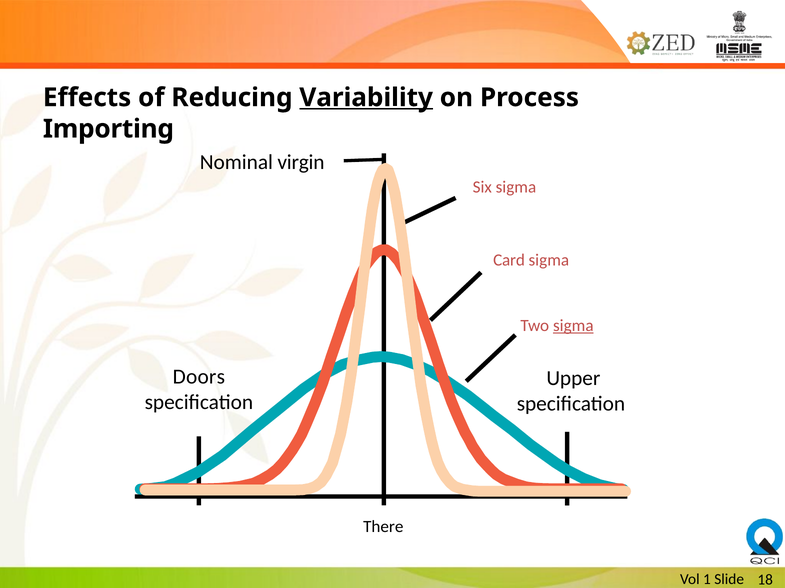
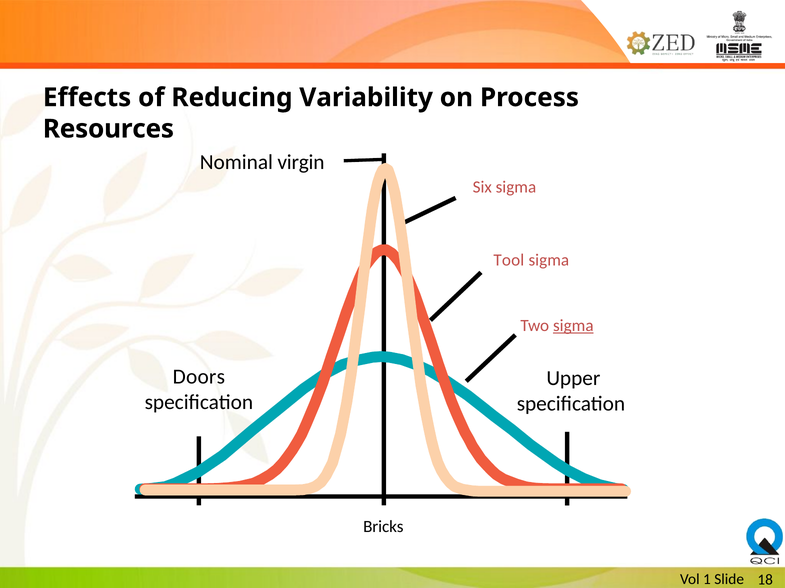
Variability underline: present -> none
Importing: Importing -> Resources
Card: Card -> Tool
There: There -> Bricks
